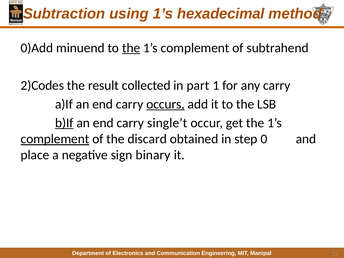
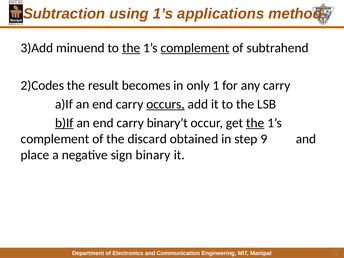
hexadecimal: hexadecimal -> applications
0)Add: 0)Add -> 3)Add
complement at (195, 48) underline: none -> present
collected: collected -> becomes
part: part -> only
single’t: single’t -> binary’t
the at (255, 123) underline: none -> present
complement at (55, 139) underline: present -> none
0: 0 -> 9
